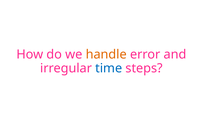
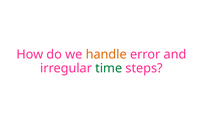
time colour: blue -> green
